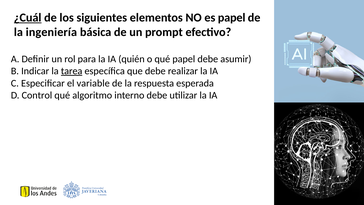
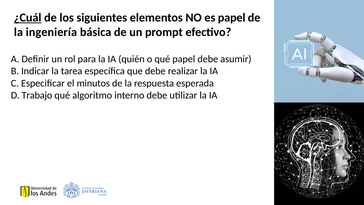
tarea underline: present -> none
variable: variable -> minutos
Control: Control -> Trabajo
